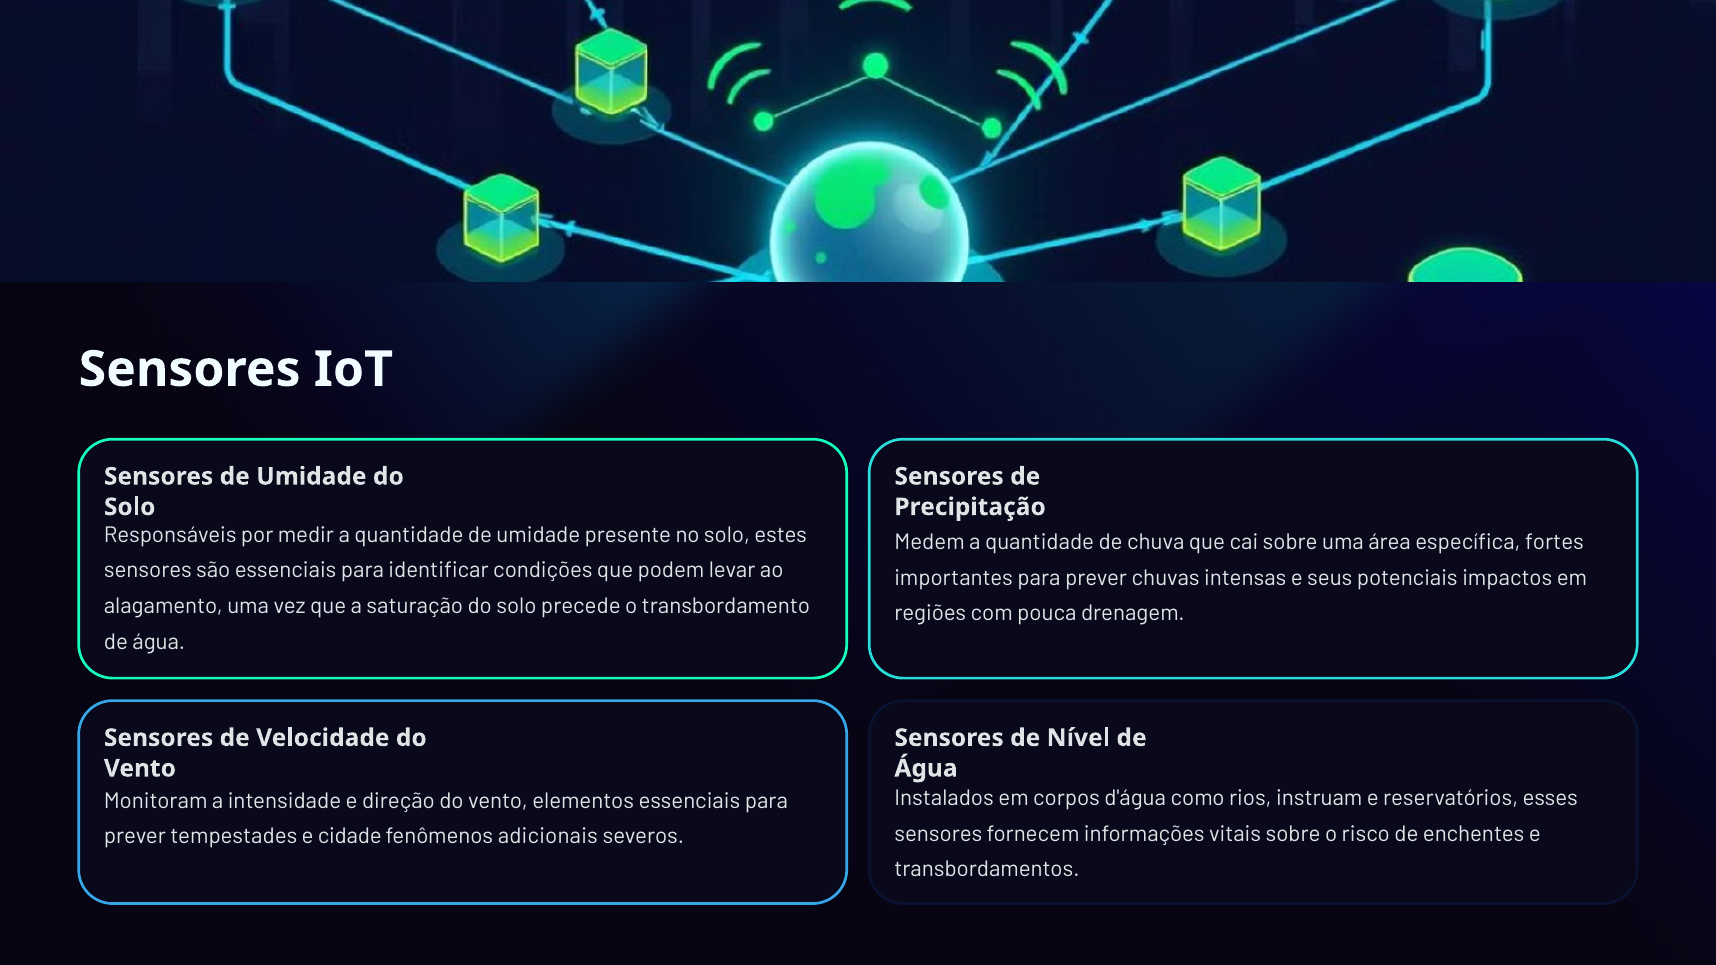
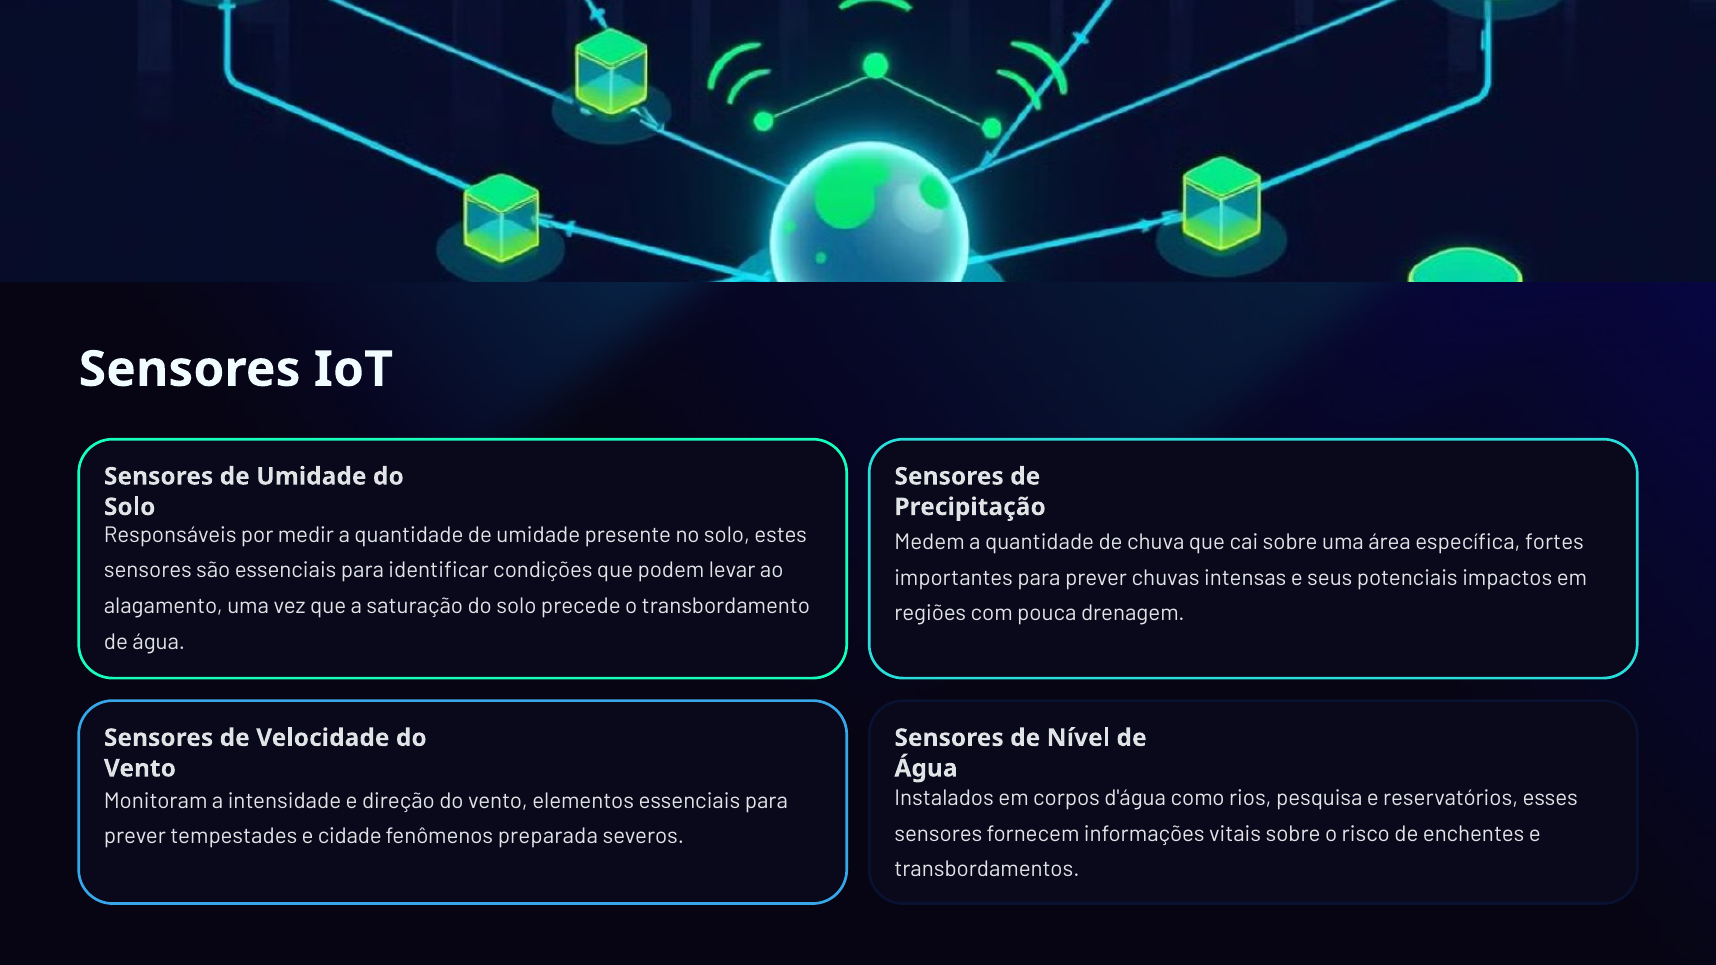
instruam: instruam -> pesquisa
adicionais: adicionais -> preparada
